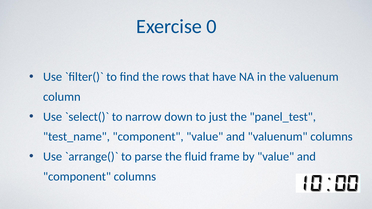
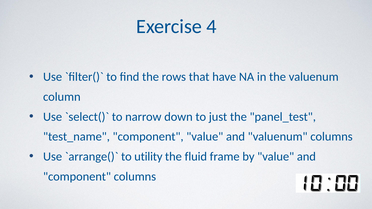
0: 0 -> 4
parse: parse -> utility
